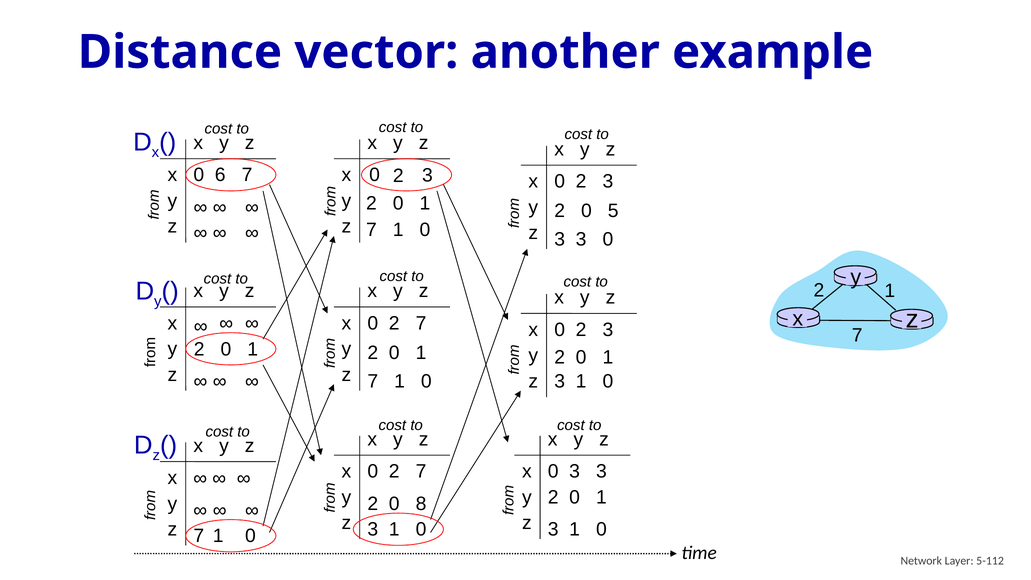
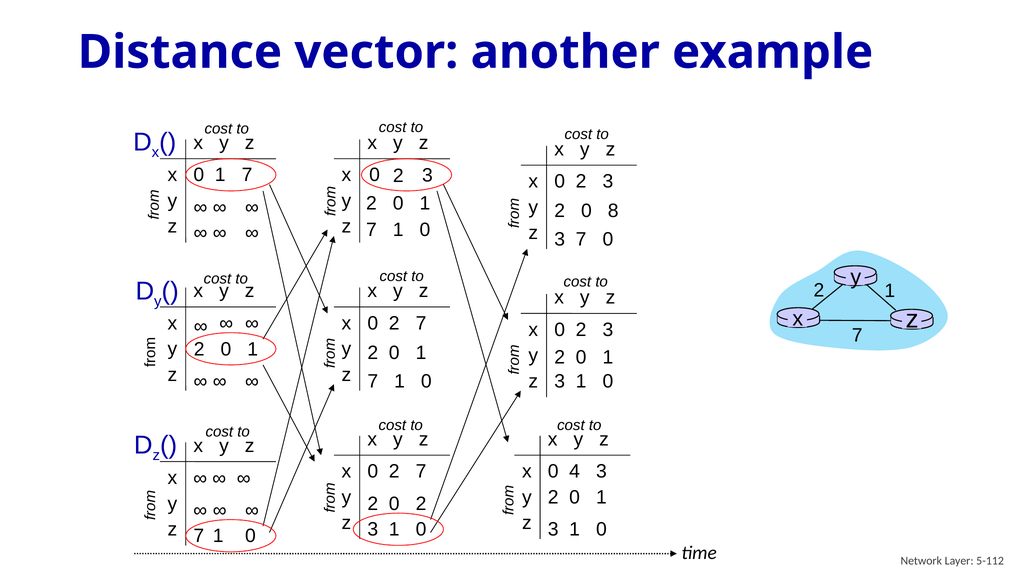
6 at (220, 175): 6 -> 1
5: 5 -> 8
3 at (581, 239): 3 -> 7
3 at (575, 471): 3 -> 4
2 0 8: 8 -> 2
